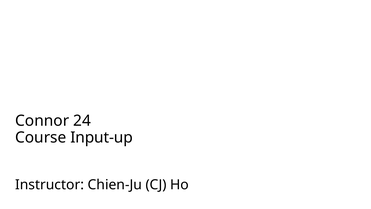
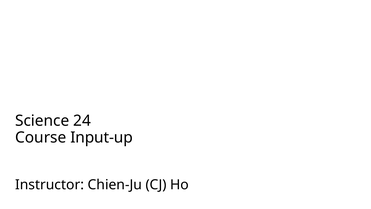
Connor: Connor -> Science
